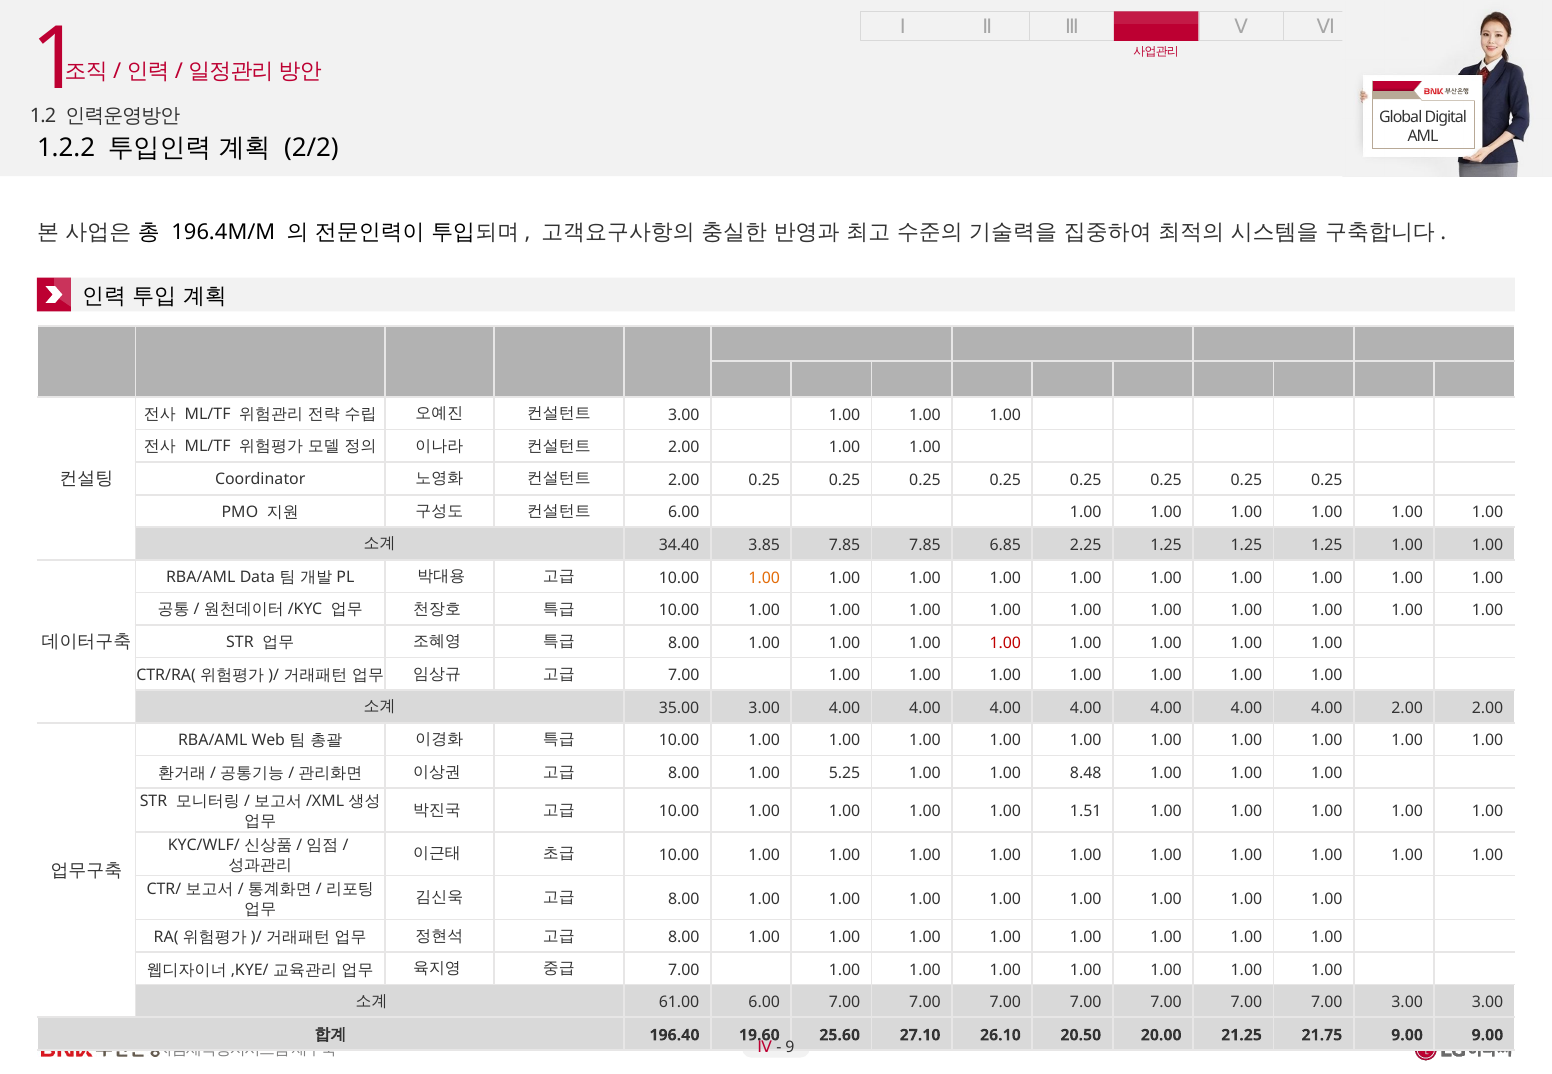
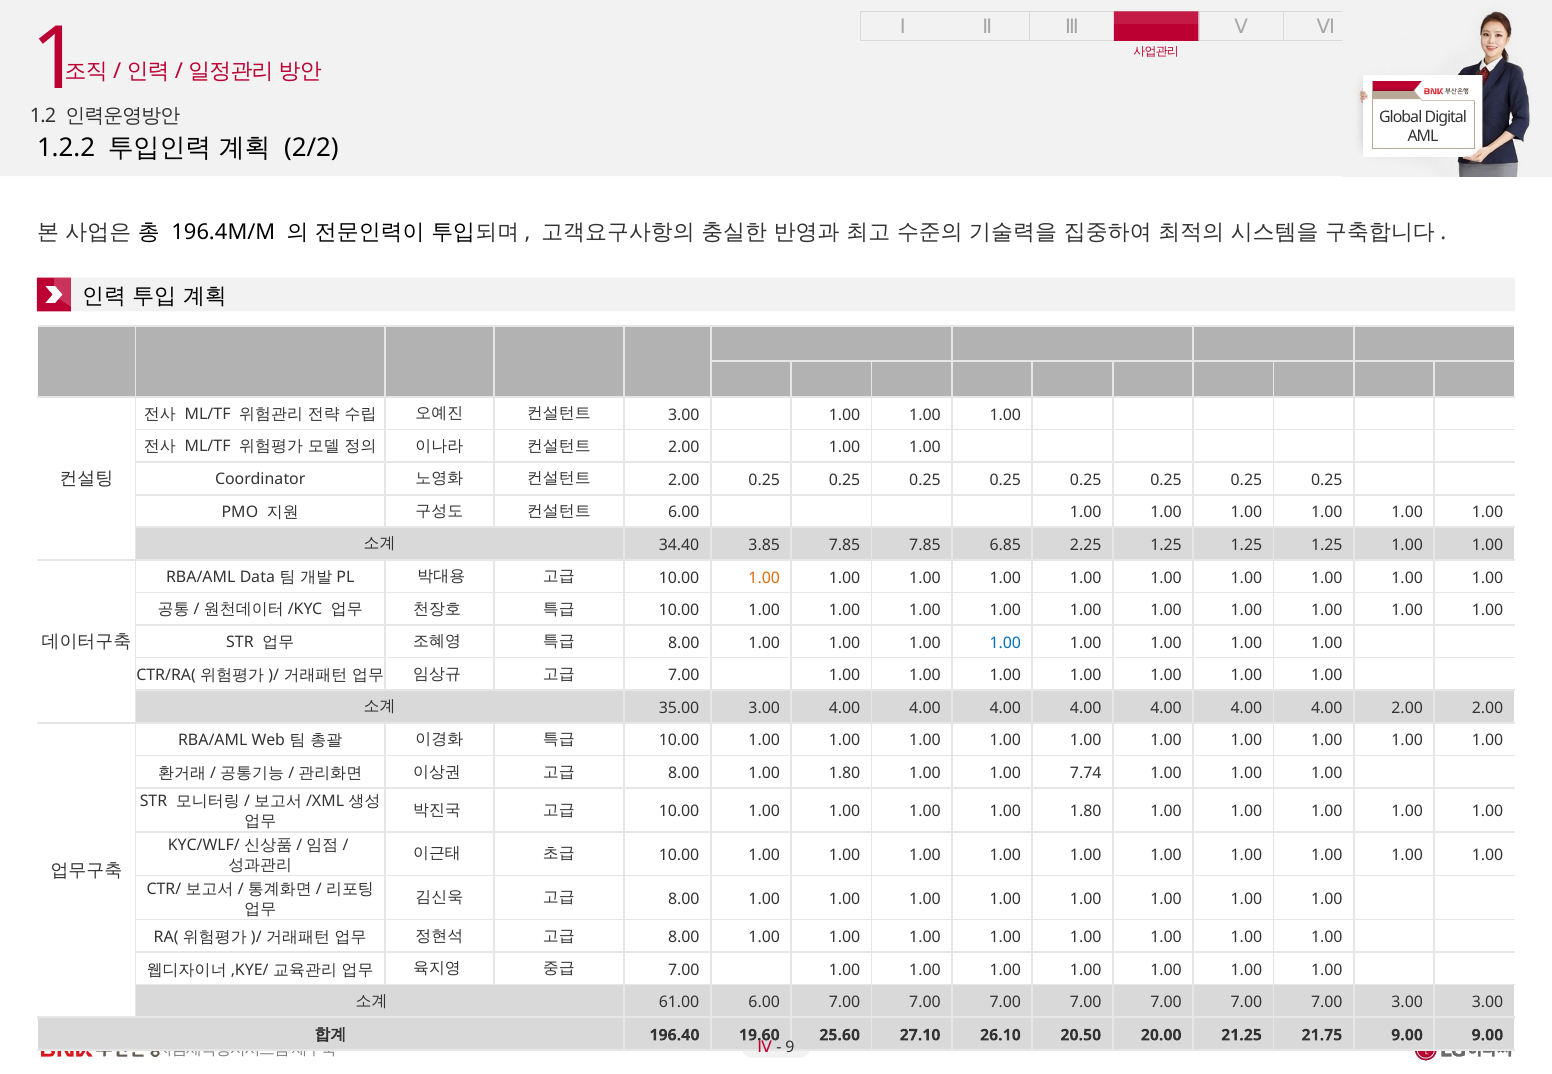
1.00 at (1005, 643) colour: red -> blue
8.00 1.00 5.25: 5.25 -> 1.80
8.48: 8.48 -> 7.74
1.00 1.00 1.51: 1.51 -> 1.80
